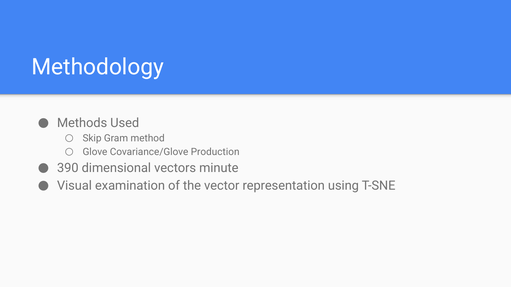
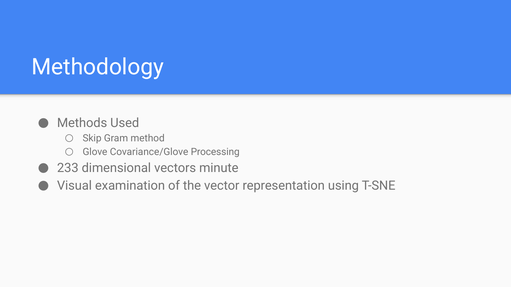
Production: Production -> Processing
390: 390 -> 233
